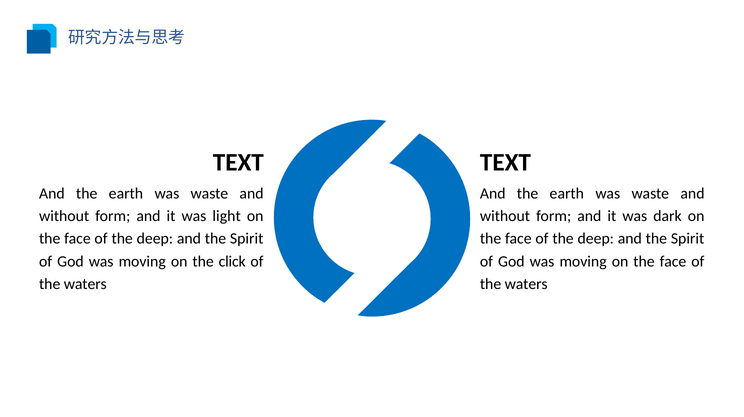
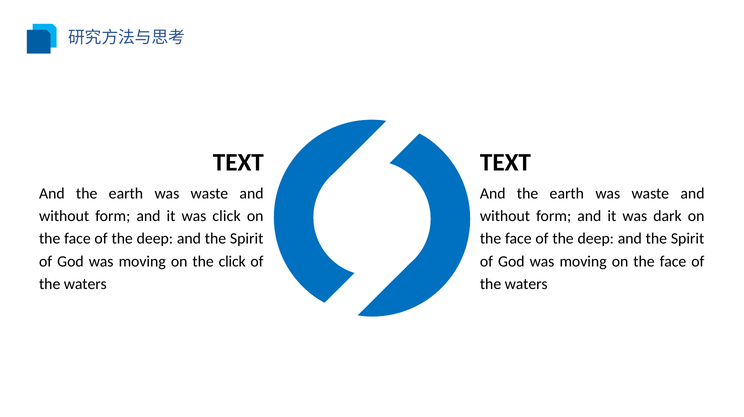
was light: light -> click
